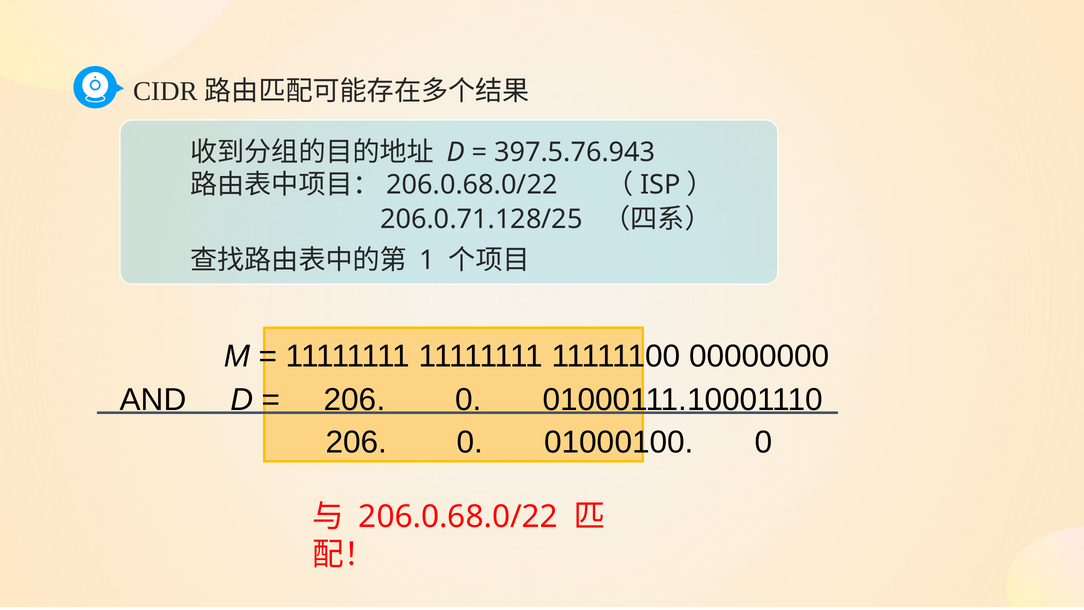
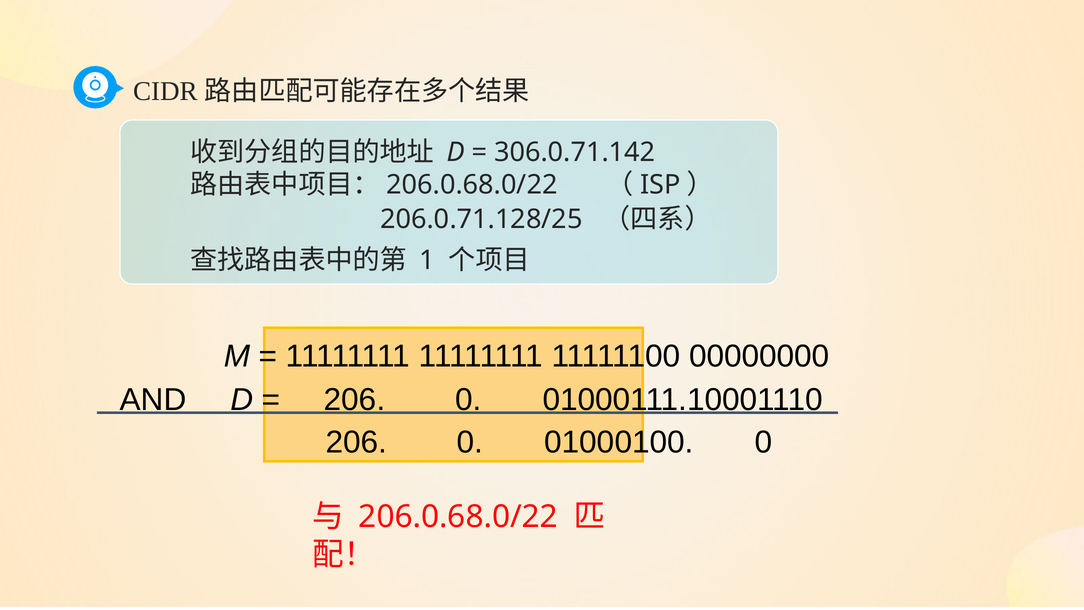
397.5.76.943: 397.5.76.943 -> 306.0.71.142
